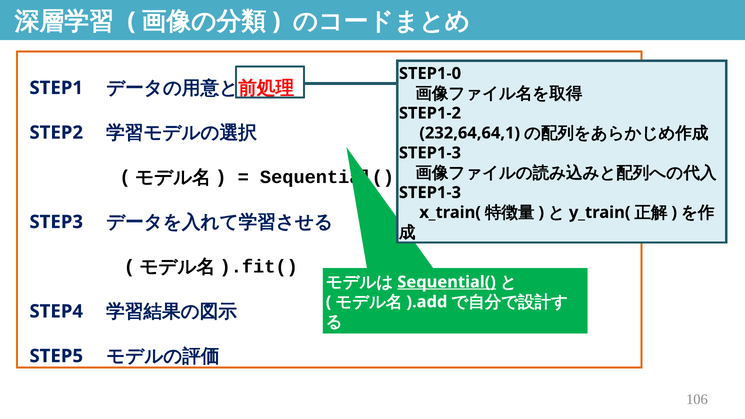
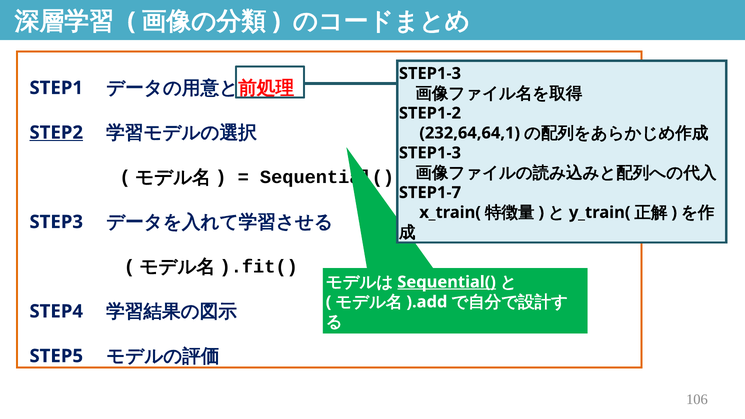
STEP1-0 at (430, 73): STEP1-0 -> STEP1-3
STEP2 underline: none -> present
STEP1-3 at (430, 193): STEP1-3 -> STEP1-7
